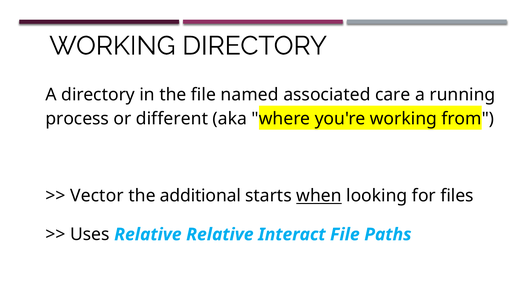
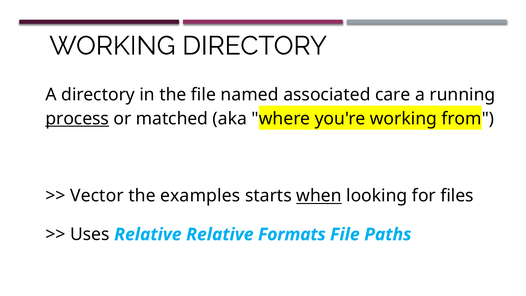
process underline: none -> present
different: different -> matched
additional: additional -> examples
Interact: Interact -> Formats
